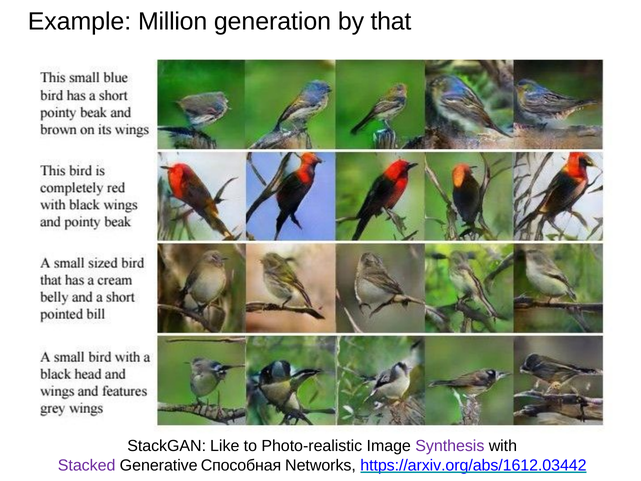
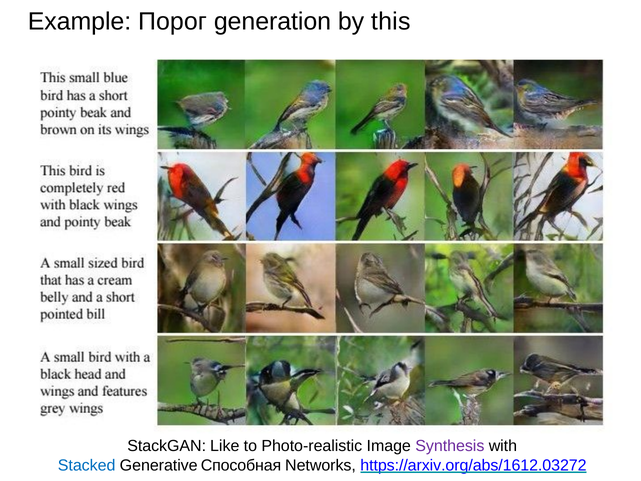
Million: Million -> Порог
that: that -> this
Stacked colour: purple -> blue
https://arxiv.org/abs/1612.03442: https://arxiv.org/abs/1612.03442 -> https://arxiv.org/abs/1612.03272
